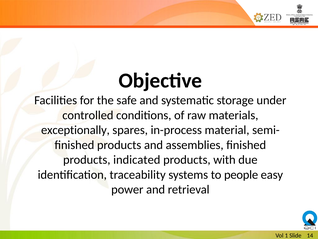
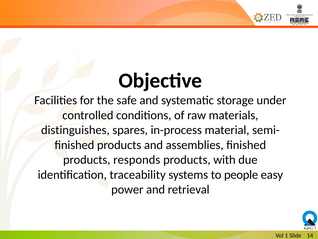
exceptionally: exceptionally -> distinguishes
indicated: indicated -> responds
